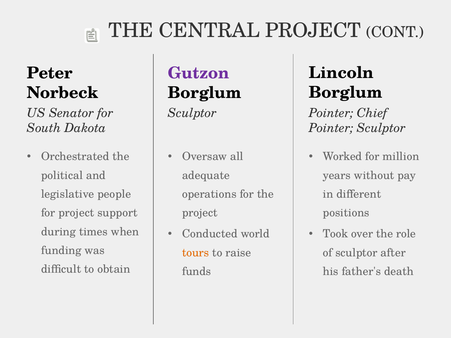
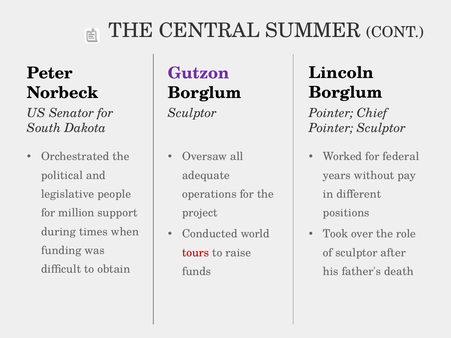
CENTRAL PROJECT: PROJECT -> SUMMER
million: million -> federal
for project: project -> million
tours colour: orange -> red
